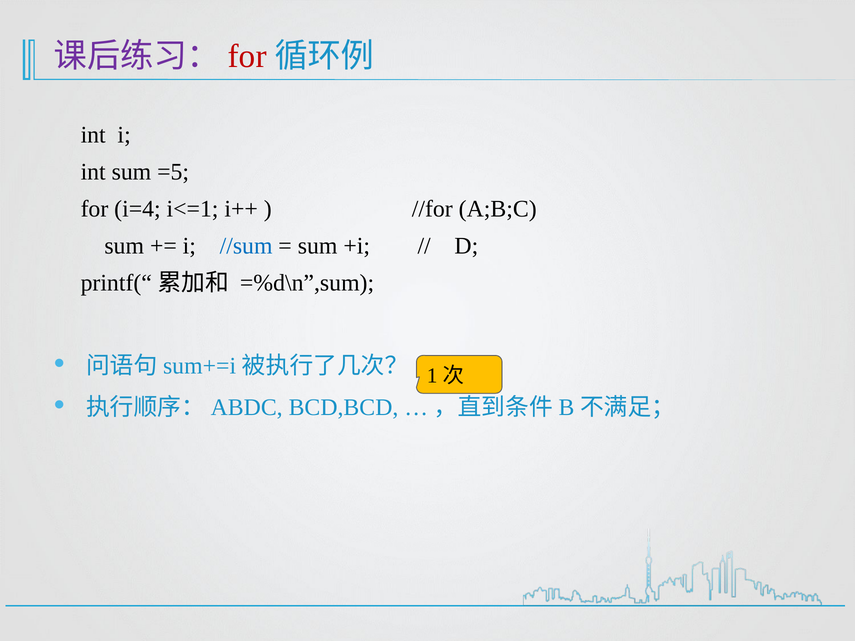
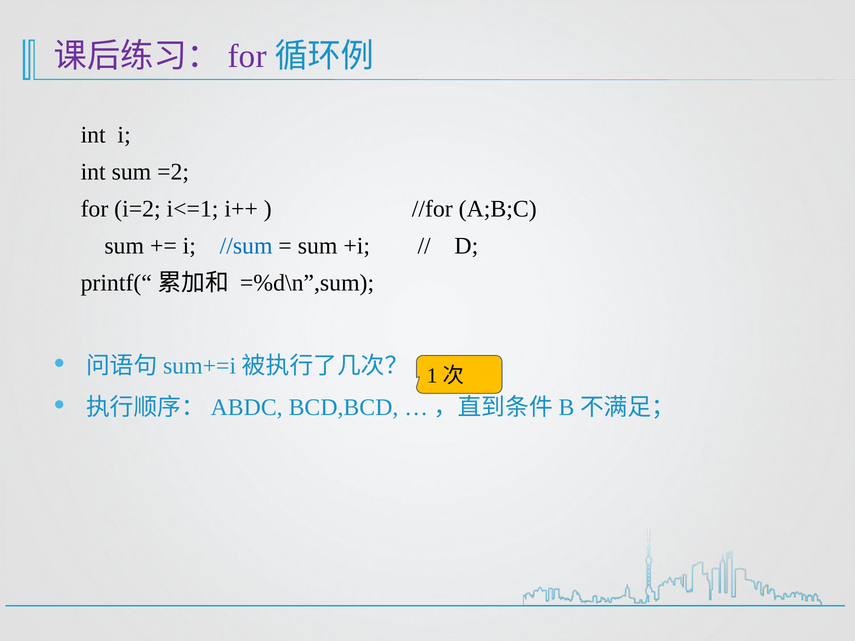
for at (247, 56) colour: red -> purple
=5: =5 -> =2
i=4: i=4 -> i=2
